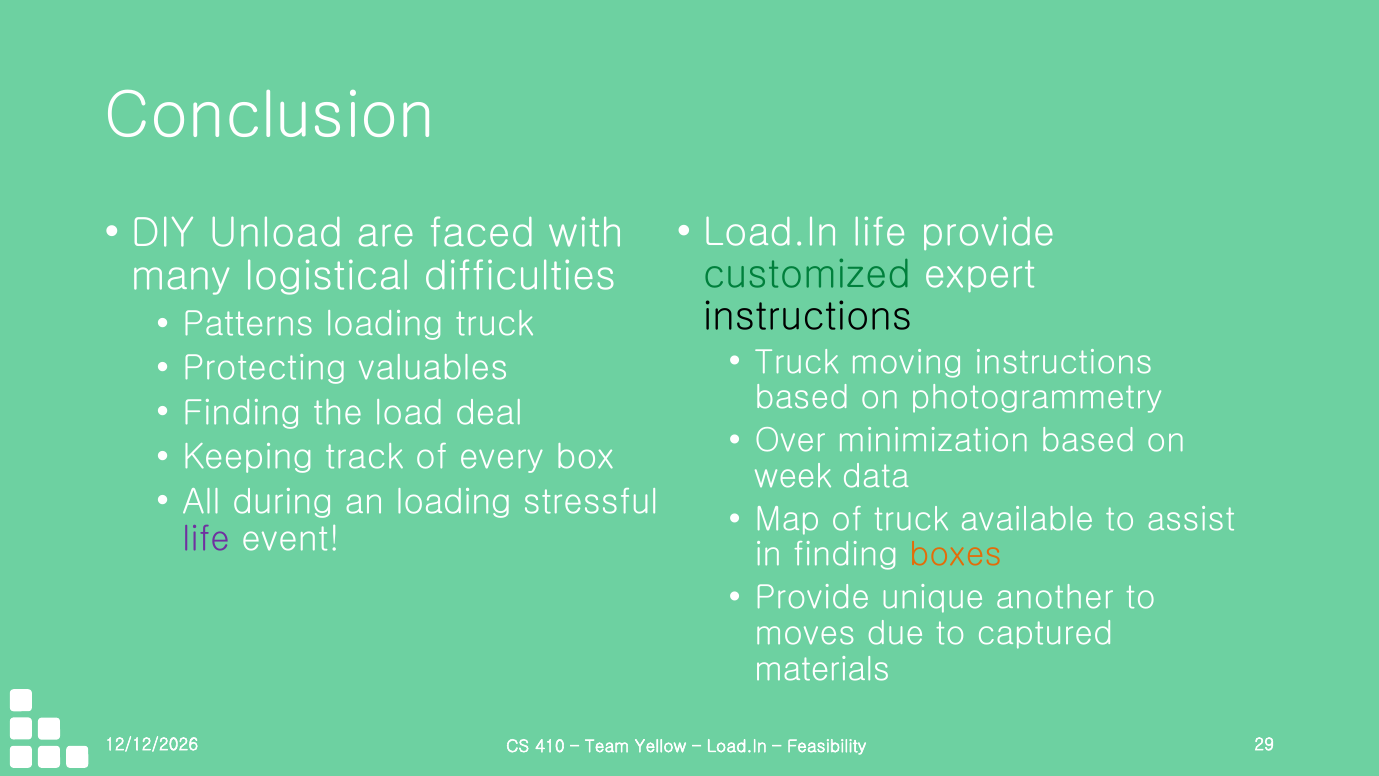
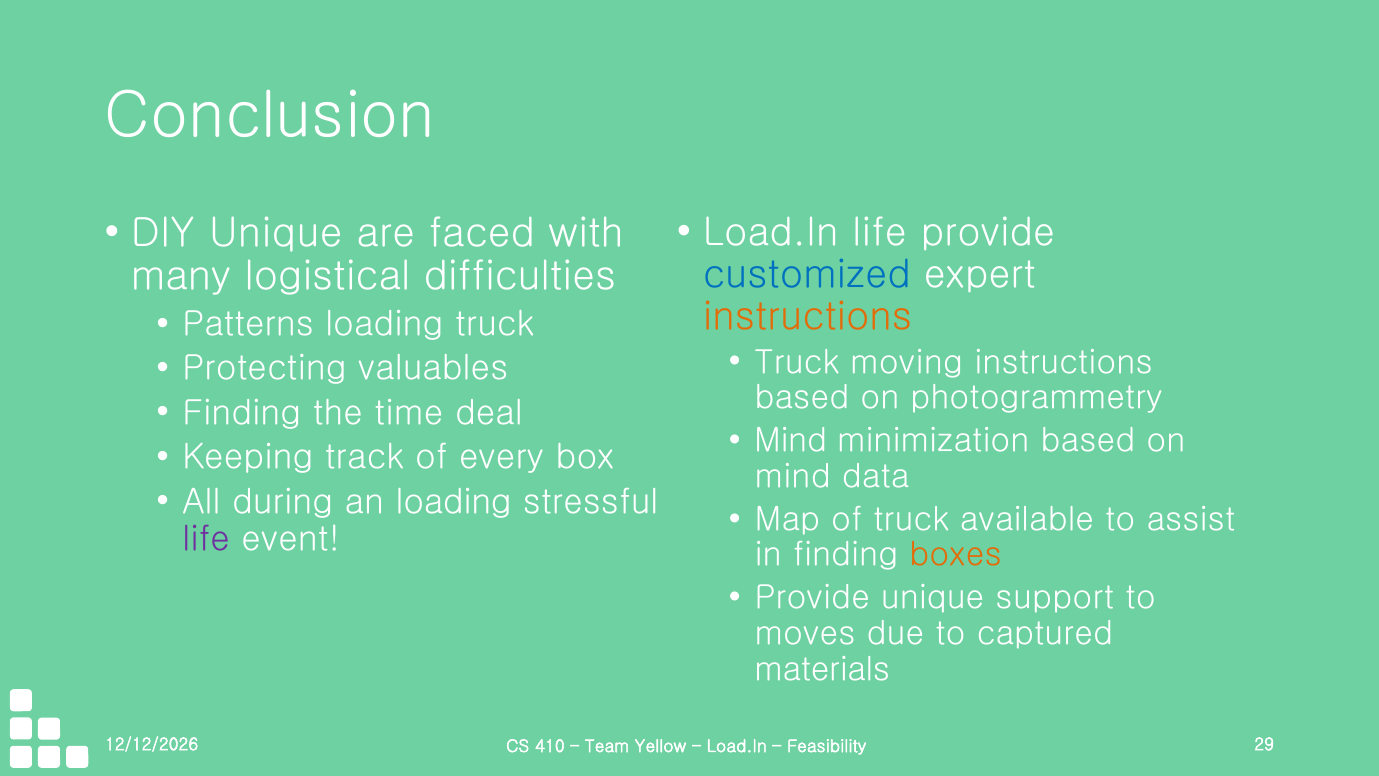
DIY Unload: Unload -> Unique
customized colour: green -> blue
instructions at (808, 316) colour: black -> orange
load: load -> time
Over at (790, 441): Over -> Mind
week at (793, 476): week -> mind
another: another -> support
